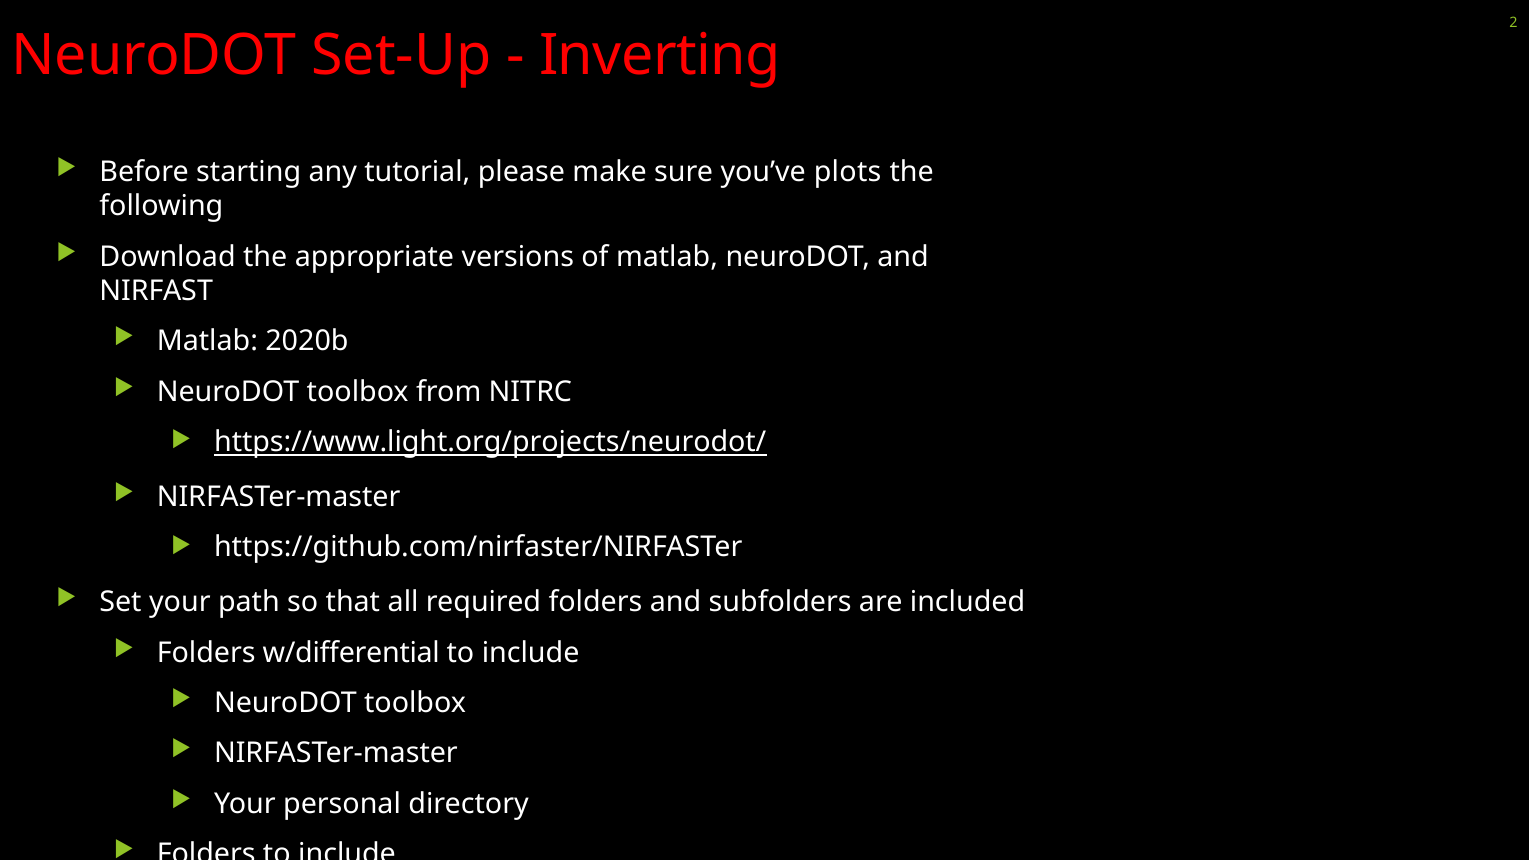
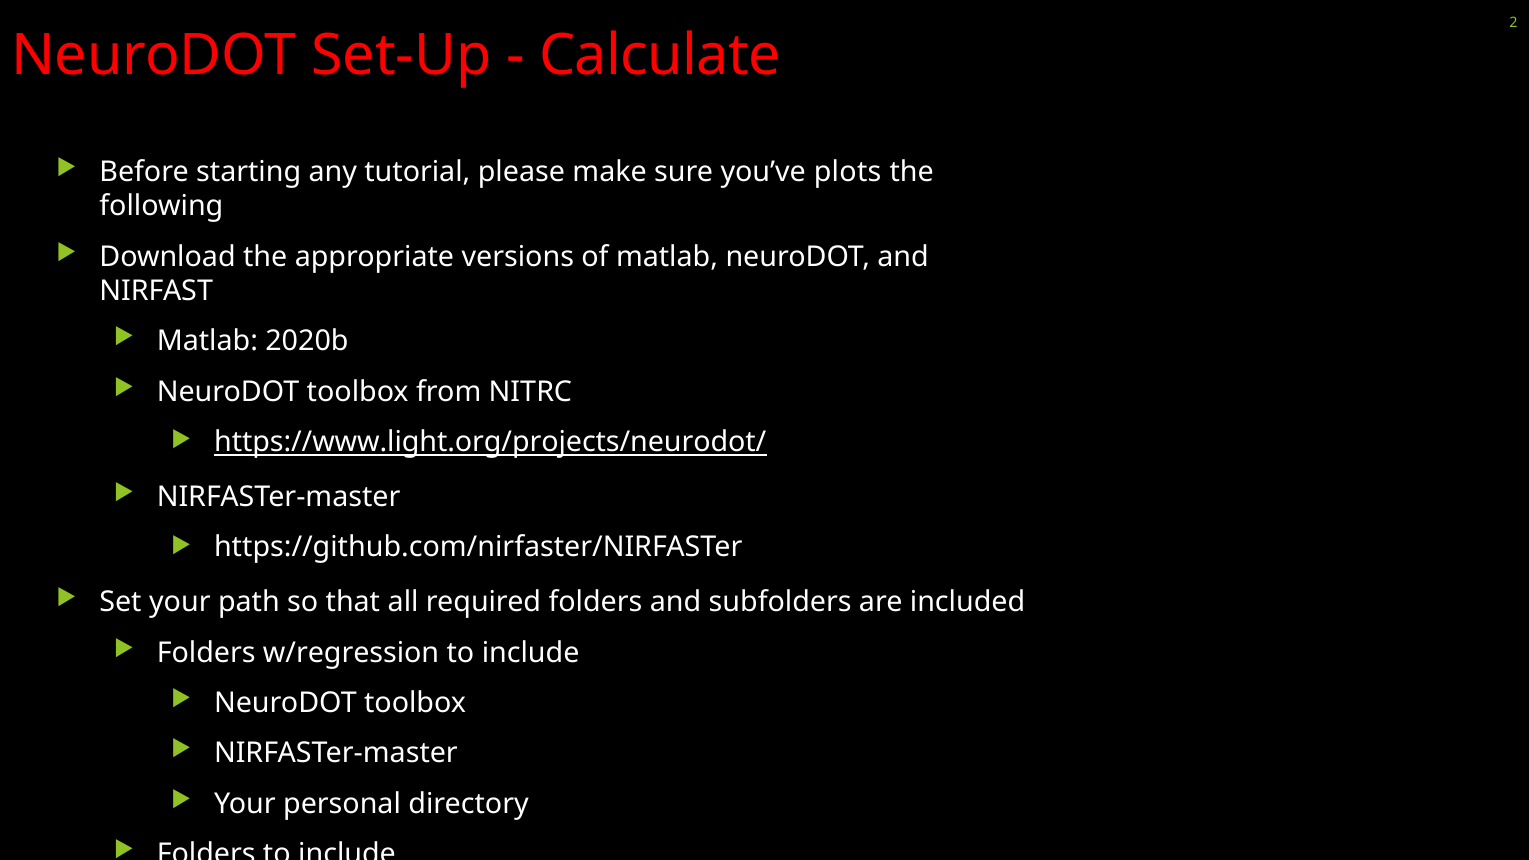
Inverting: Inverting -> Calculate
w/differential: w/differential -> w/regression
